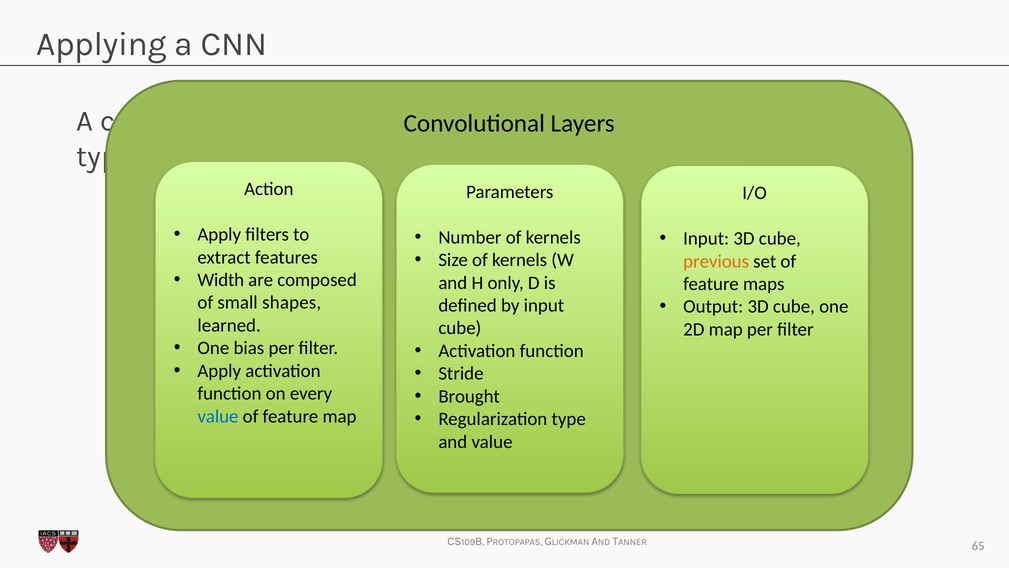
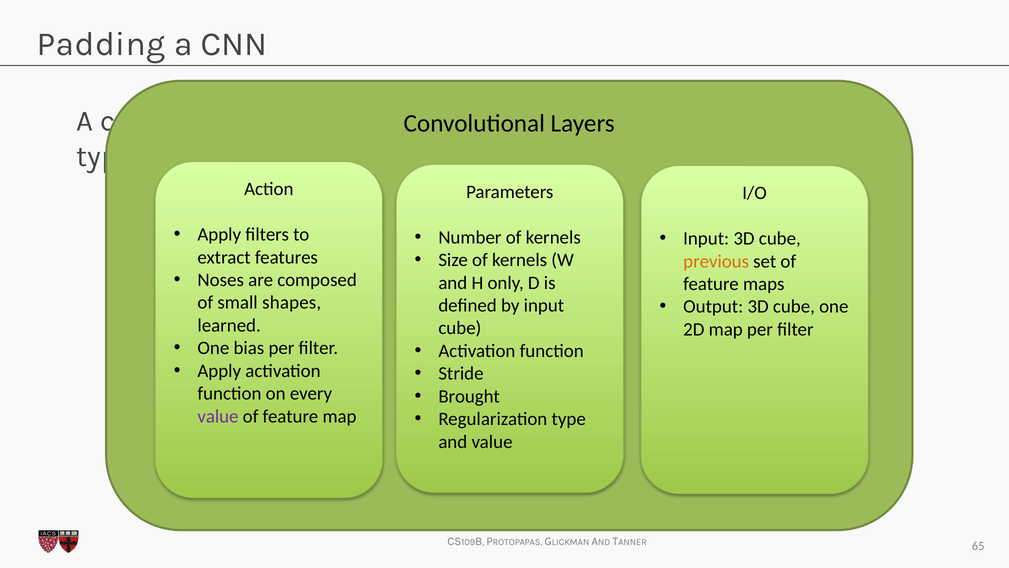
Applying: Applying -> Padding
Width: Width -> Noses
value at (218, 416) colour: blue -> purple
